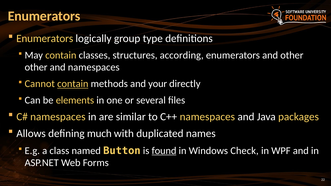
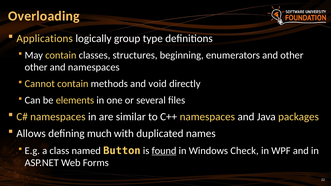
Enumerators at (44, 16): Enumerators -> Overloading
Enumerators at (45, 38): Enumerators -> Applications
according: according -> beginning
contain at (73, 84) underline: present -> none
your: your -> void
